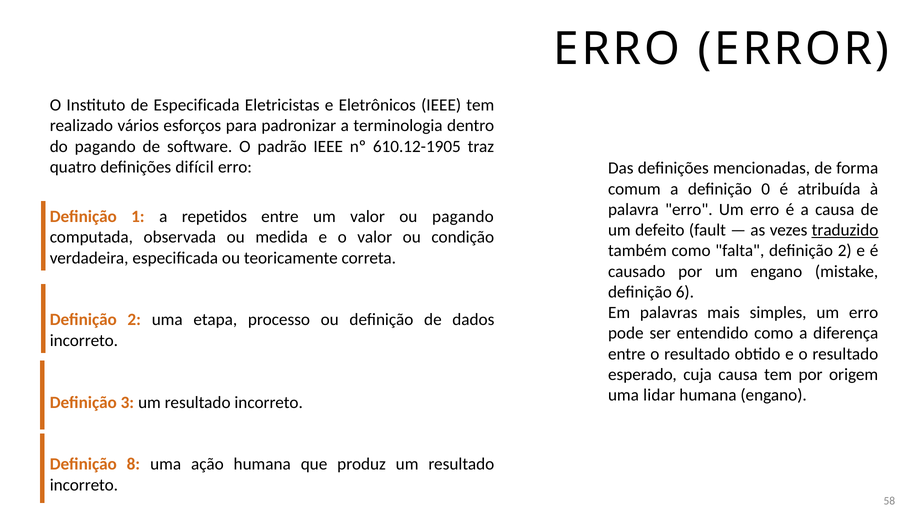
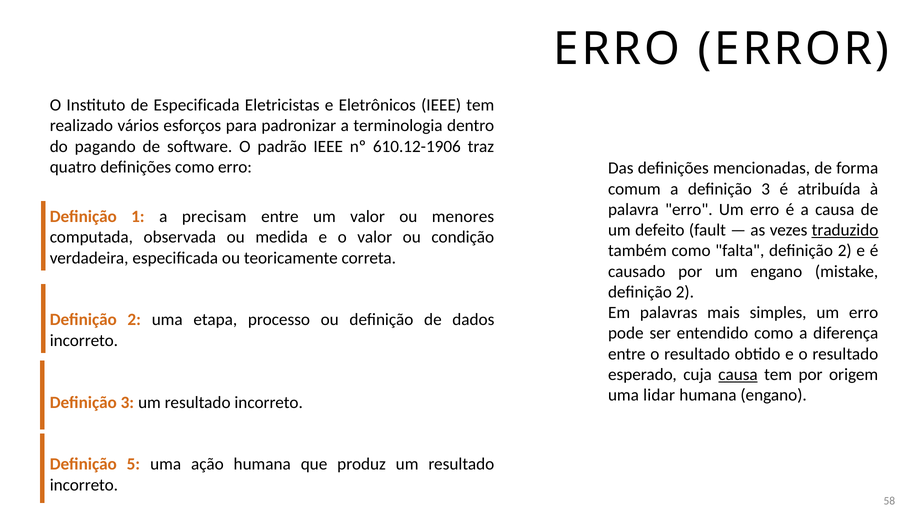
610.12-1905: 610.12-1905 -> 610.12-1906
definições difícil: difícil -> como
a definição 0: 0 -> 3
repetidos: repetidos -> precisam
ou pagando: pagando -> menores
6 at (685, 292): 6 -> 2
causa at (738, 374) underline: none -> present
8: 8 -> 5
